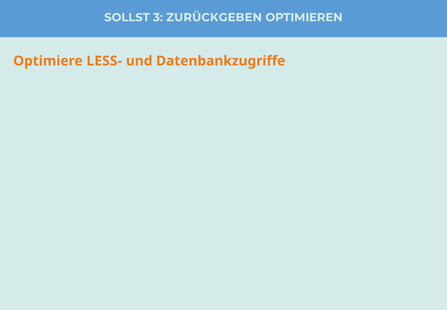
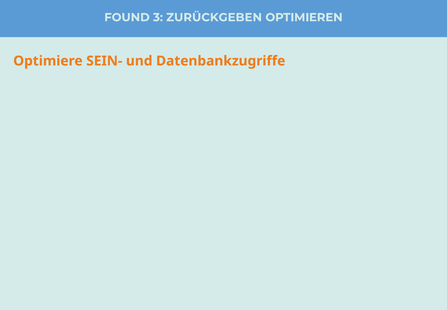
SOLLST: SOLLST -> FOUND
LESS-: LESS- -> SEIN-
